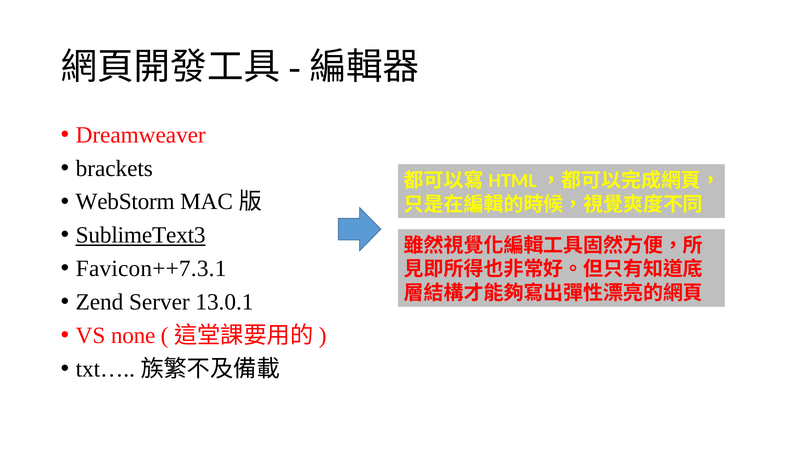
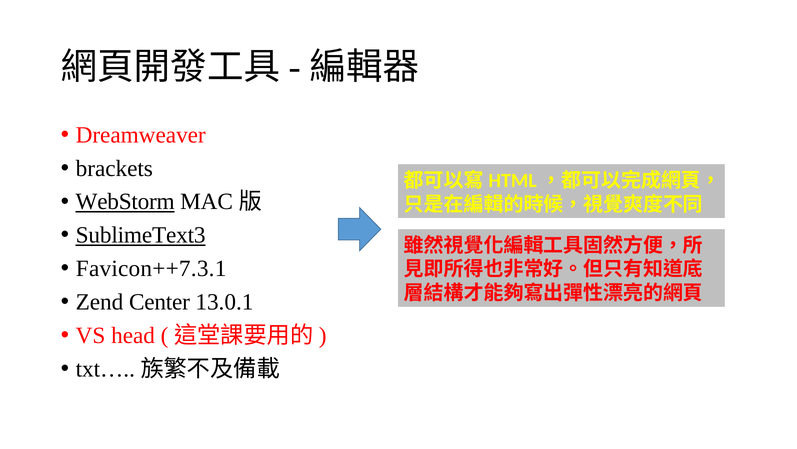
WebStorm underline: none -> present
Server: Server -> Center
none: none -> head
